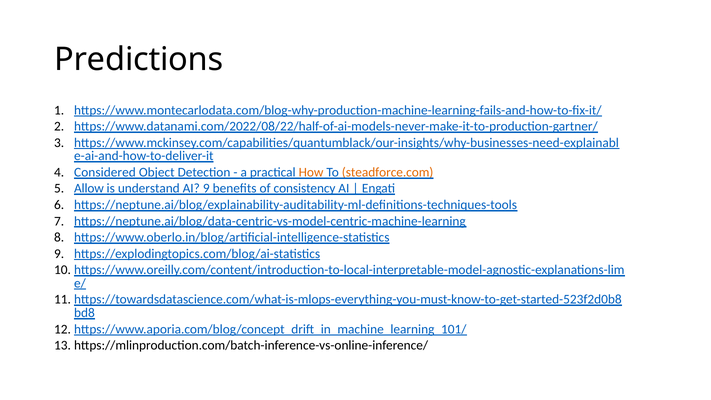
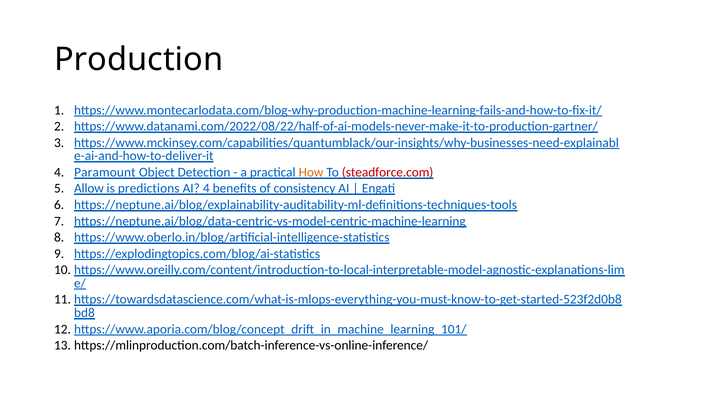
Predictions: Predictions -> Production
Considered: Considered -> Paramount
steadforce.com colour: orange -> red
understand: understand -> predictions
AI 9: 9 -> 4
